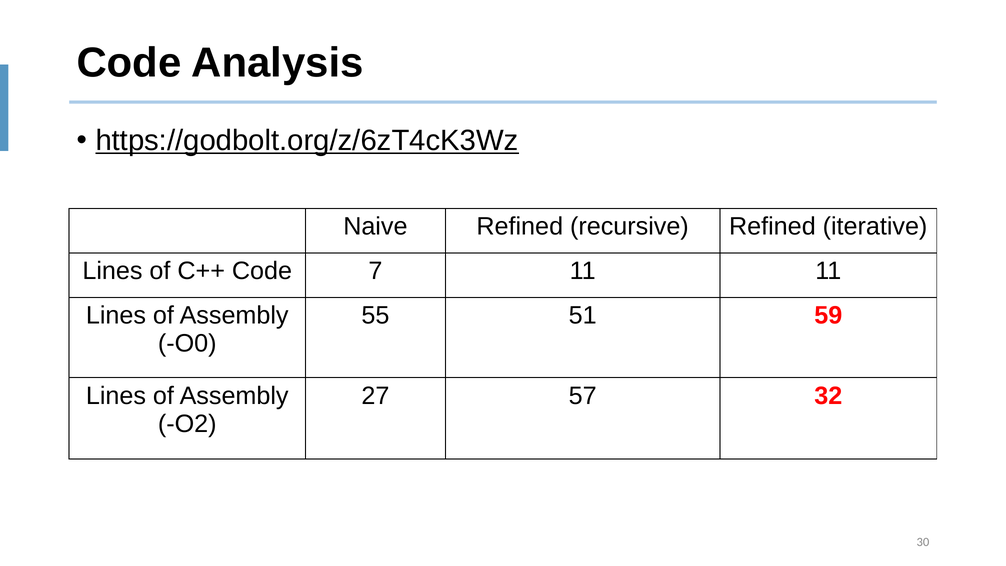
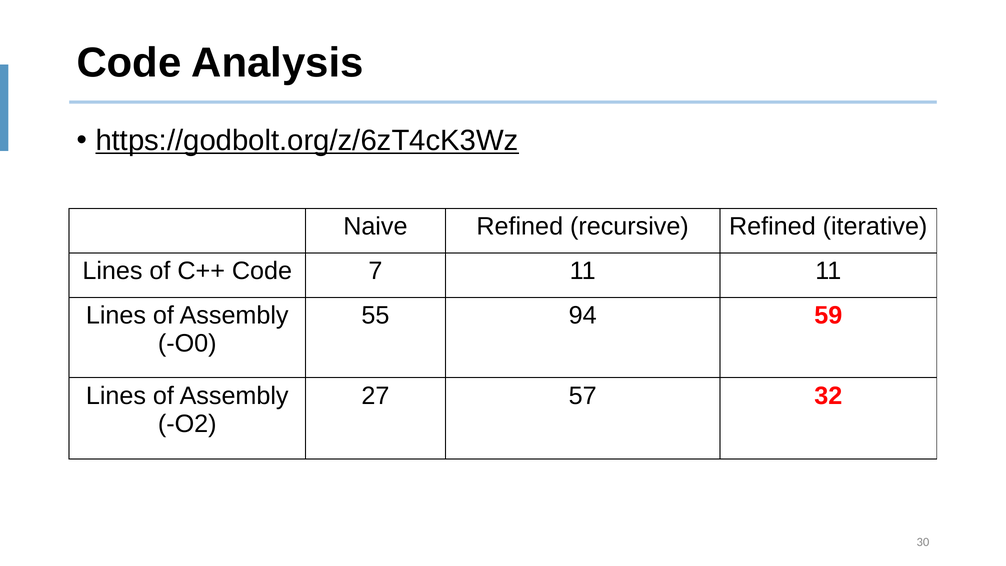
51: 51 -> 94
